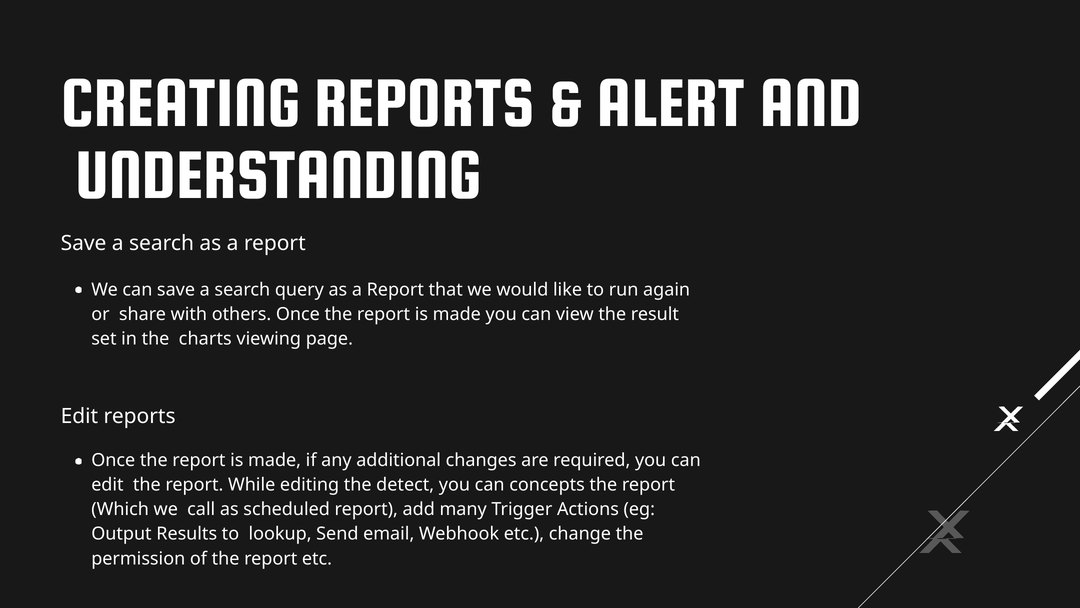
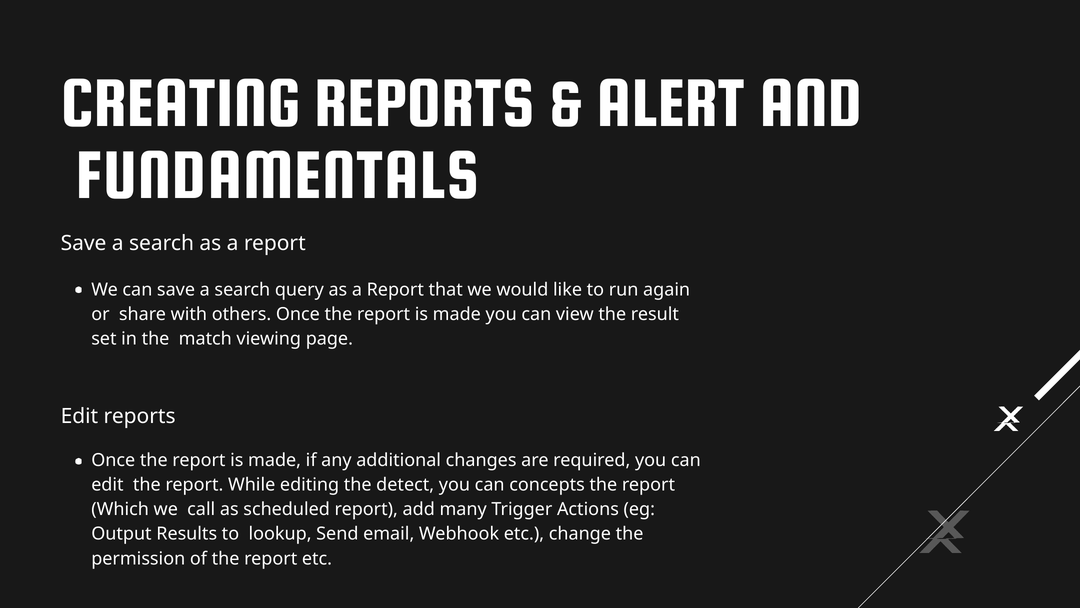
UNDERSTANDING: UNDERSTANDING -> FUNDAMENTALS
charts: charts -> match
